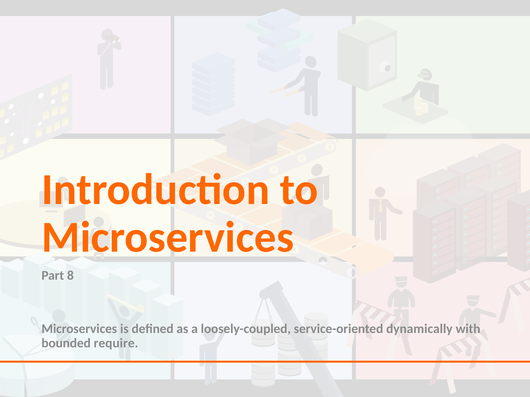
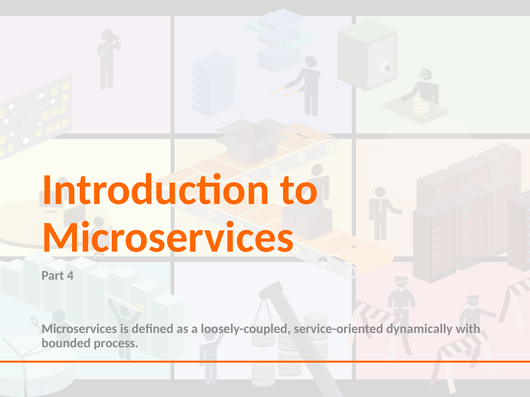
8: 8 -> 4
require: require -> process
